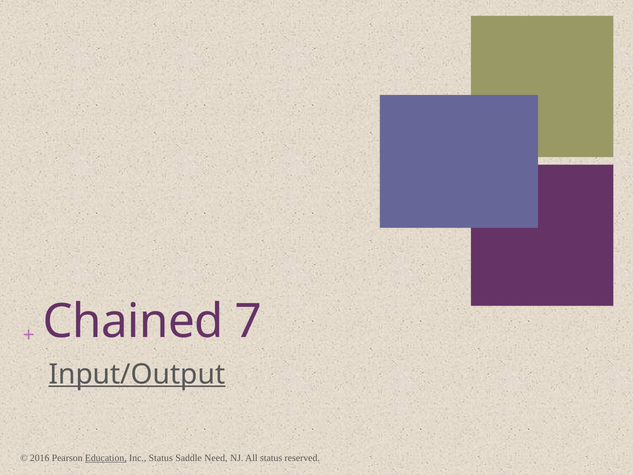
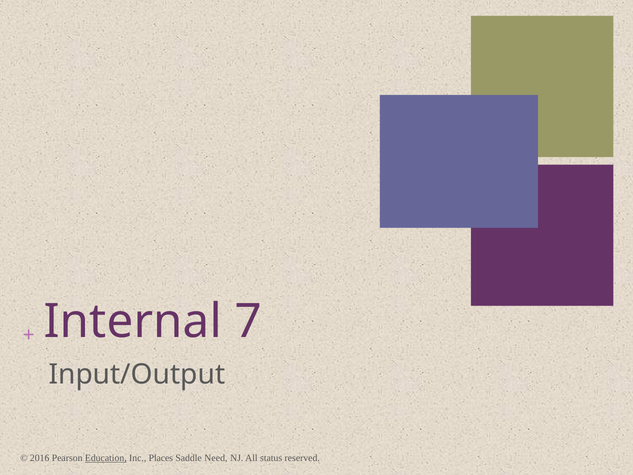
Chained: Chained -> Internal
Input/Output underline: present -> none
Inc Status: Status -> Places
